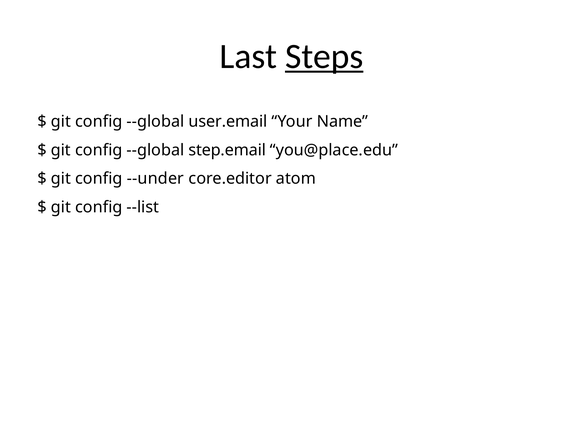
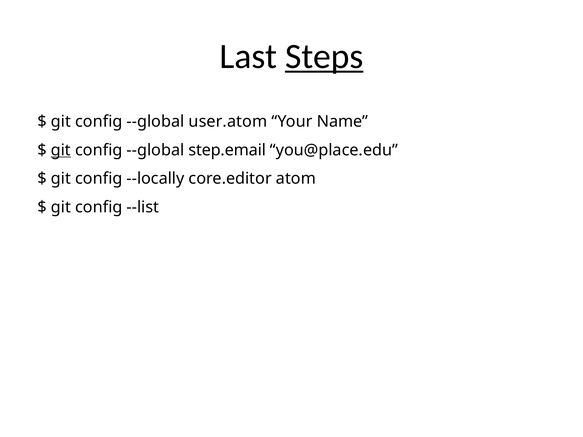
user.email: user.email -> user.atom
git at (61, 150) underline: none -> present
--under: --under -> --locally
